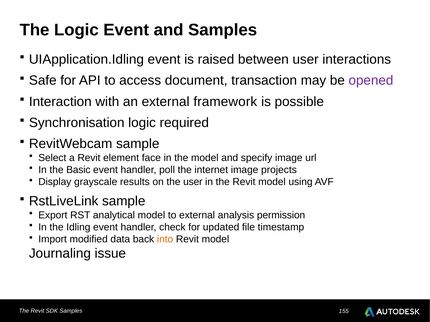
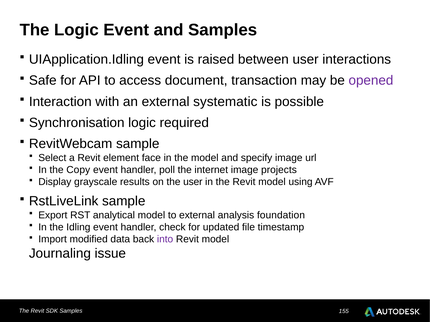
framework: framework -> systematic
Basic: Basic -> Copy
permission: permission -> foundation
into colour: orange -> purple
